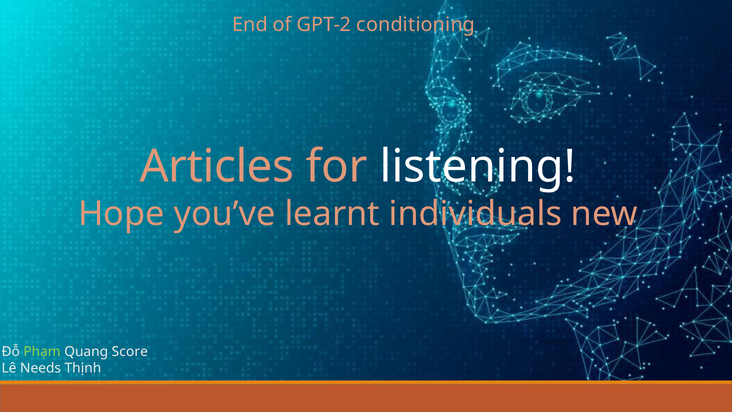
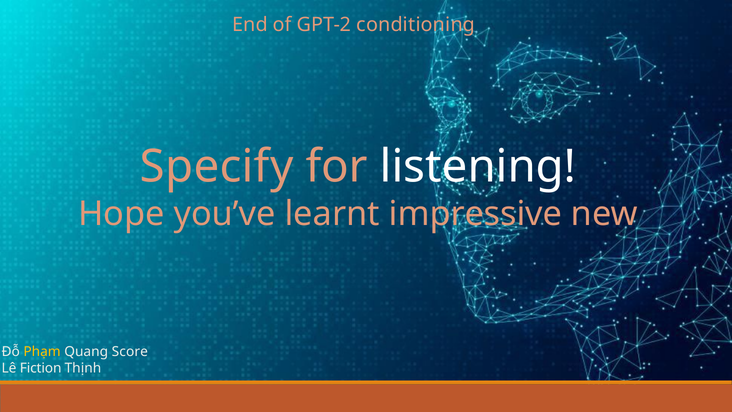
Articles: Articles -> Specify
individuals: individuals -> impressive
Phạm colour: light green -> yellow
Needs: Needs -> Fiction
